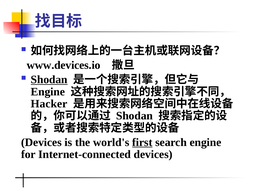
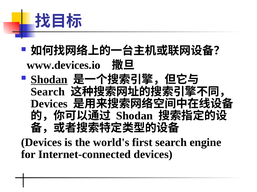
Engine at (48, 92): Engine -> Search
Hacker at (49, 104): Hacker -> Devices
first underline: present -> none
